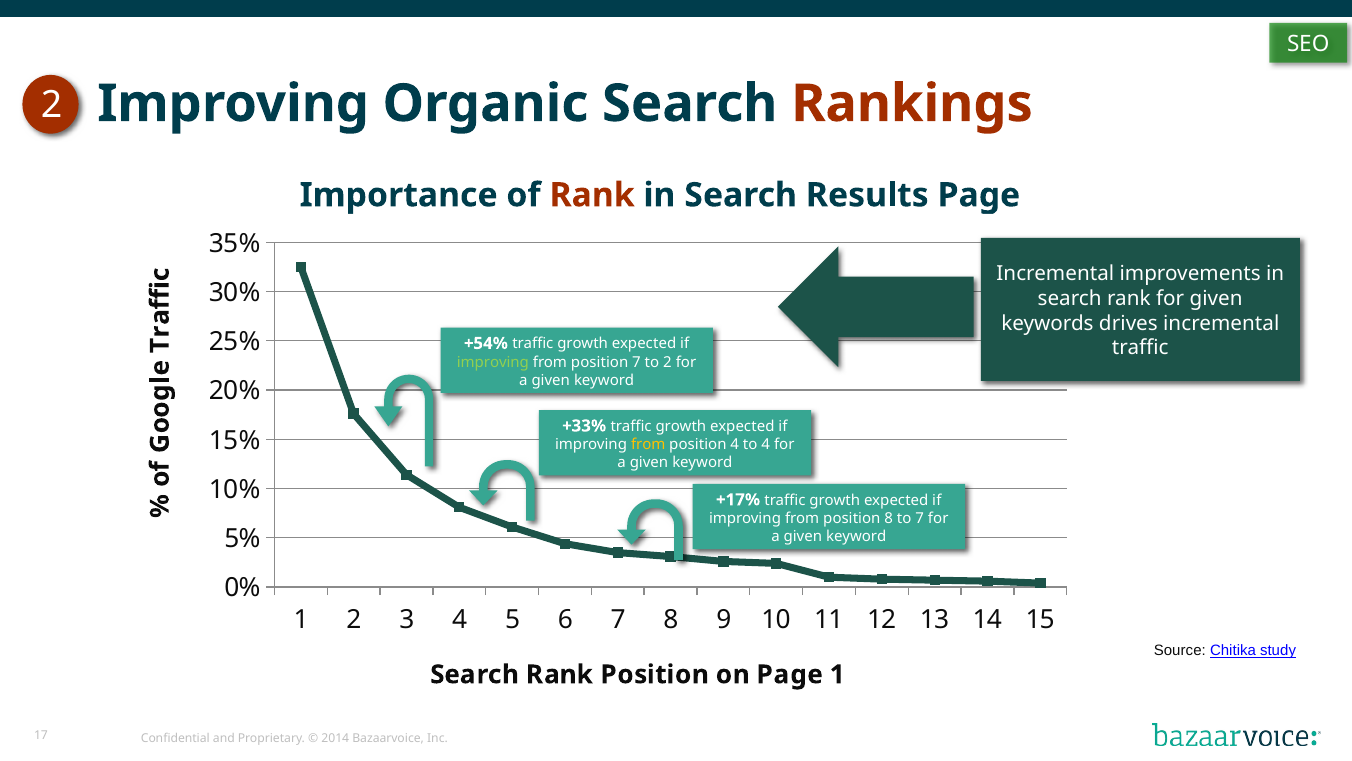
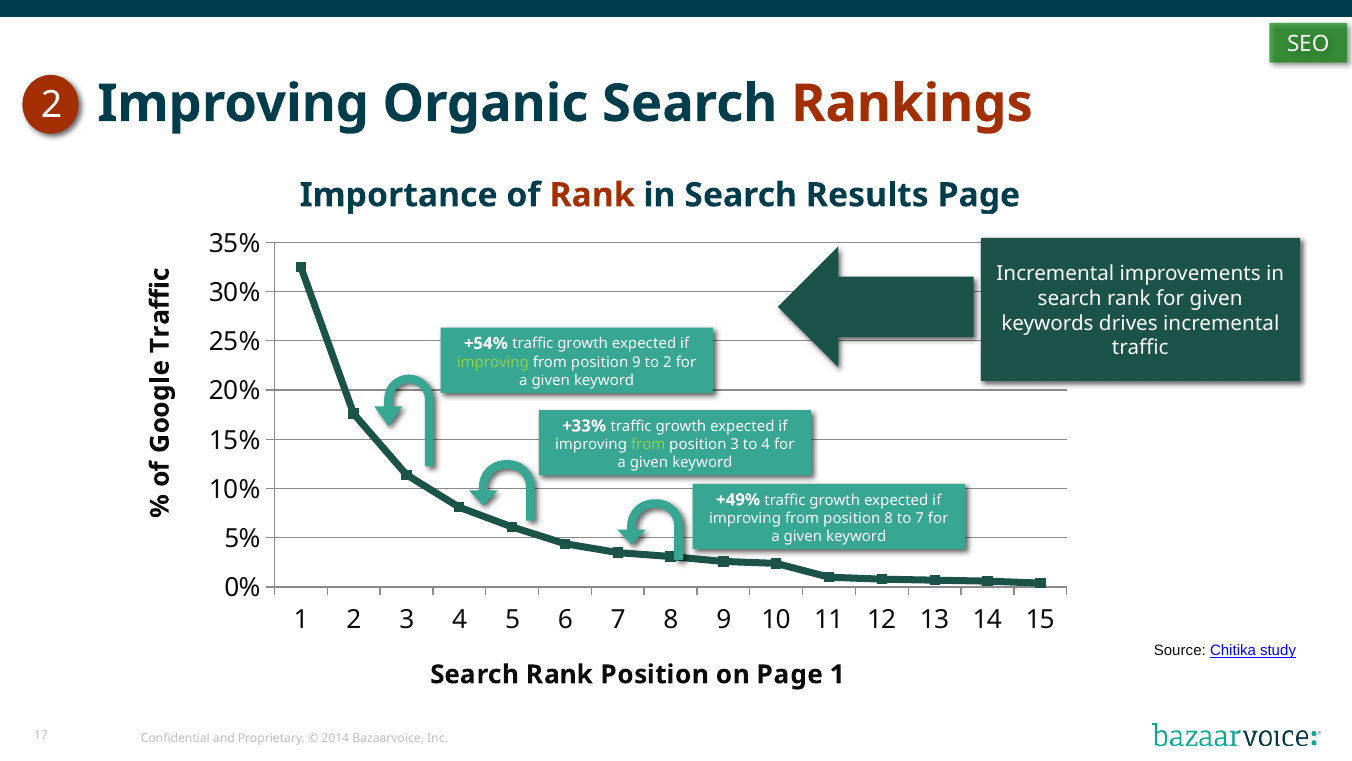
position 7: 7 -> 9
from at (648, 445) colour: yellow -> light green
position 4: 4 -> 3
+17%: +17% -> +49%
